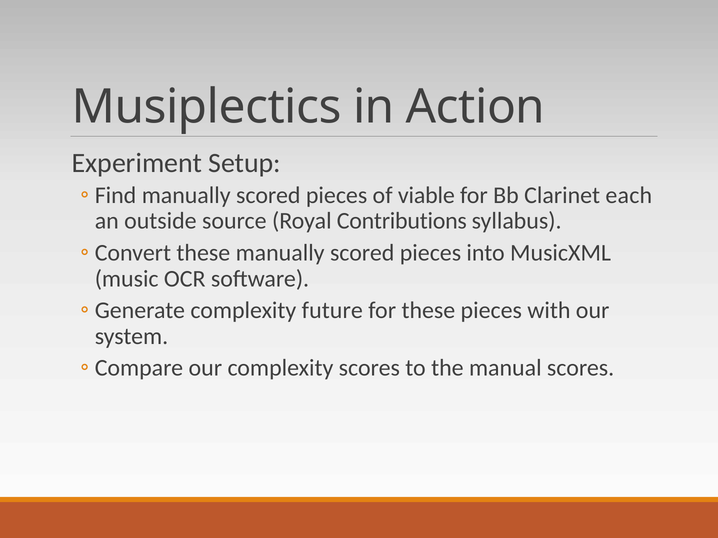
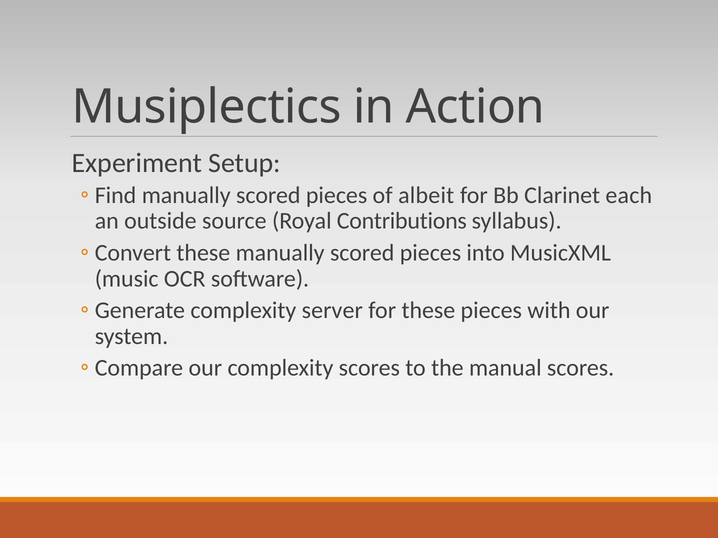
viable: viable -> albeit
future: future -> server
